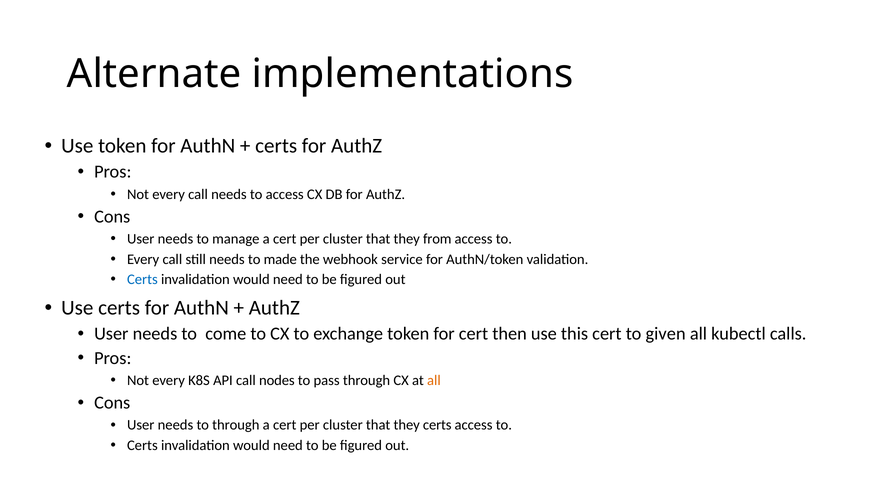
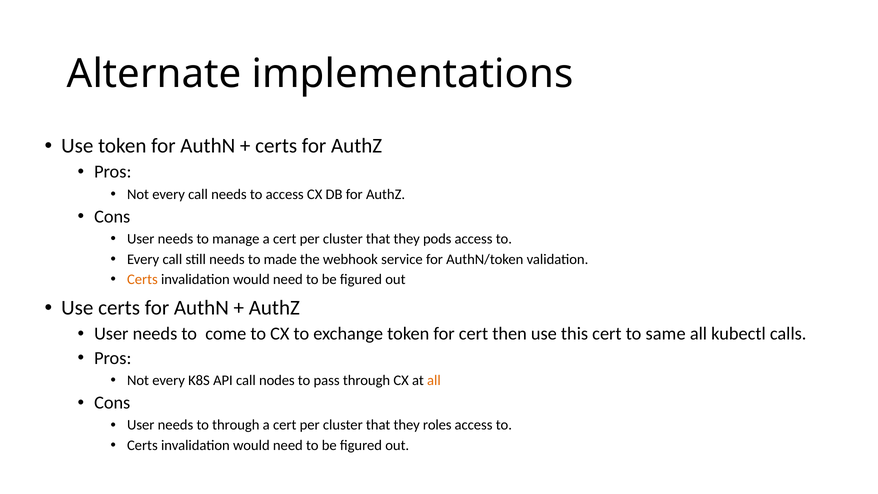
from: from -> pods
Certs at (142, 280) colour: blue -> orange
given: given -> same
they certs: certs -> roles
